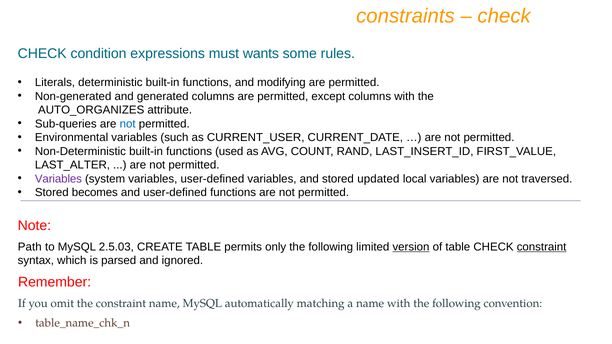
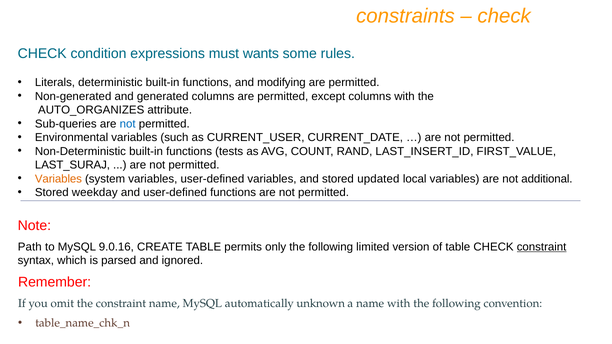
used: used -> tests
LAST_ALTER: LAST_ALTER -> LAST_SURAJ
Variables at (58, 179) colour: purple -> orange
traversed: traversed -> additional
becomes: becomes -> weekday
2.5.03: 2.5.03 -> 9.0.16
version underline: present -> none
matching: matching -> unknown
